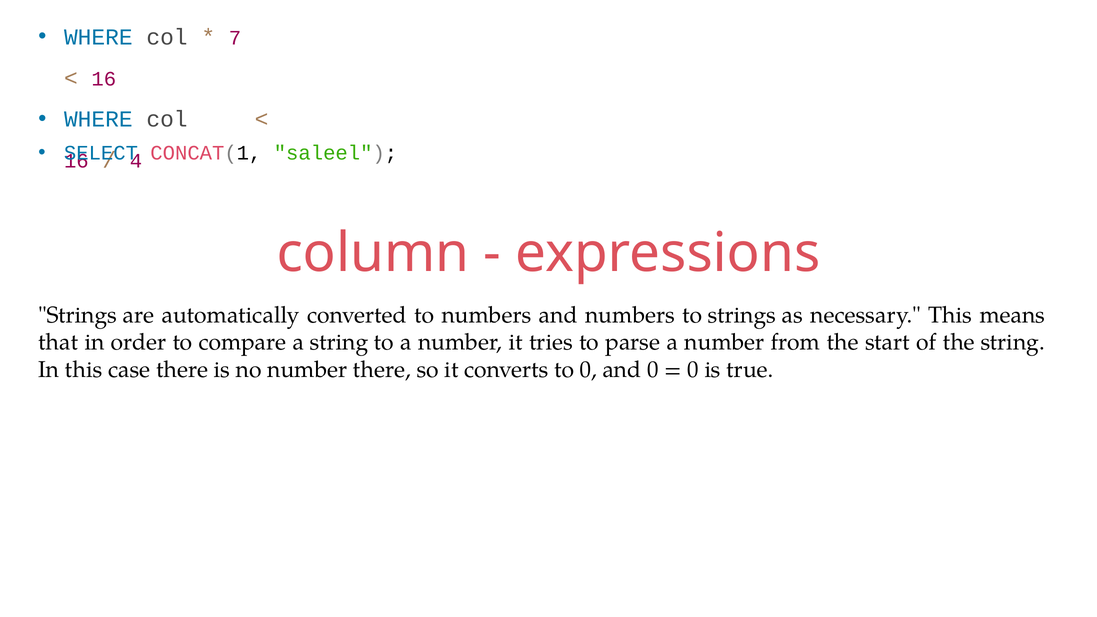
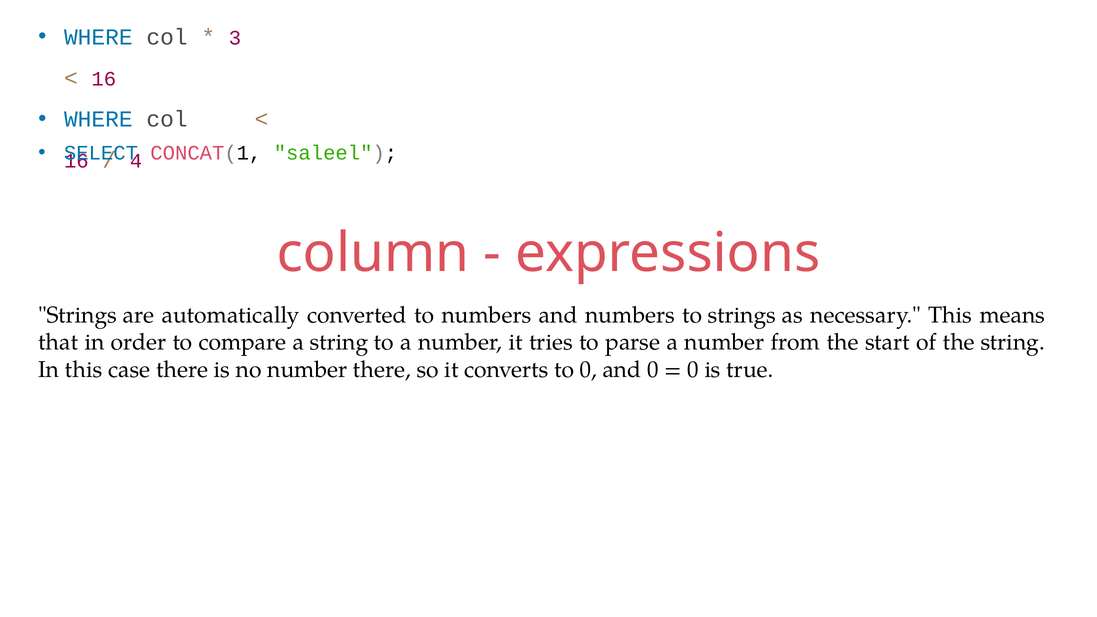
7: 7 -> 3
